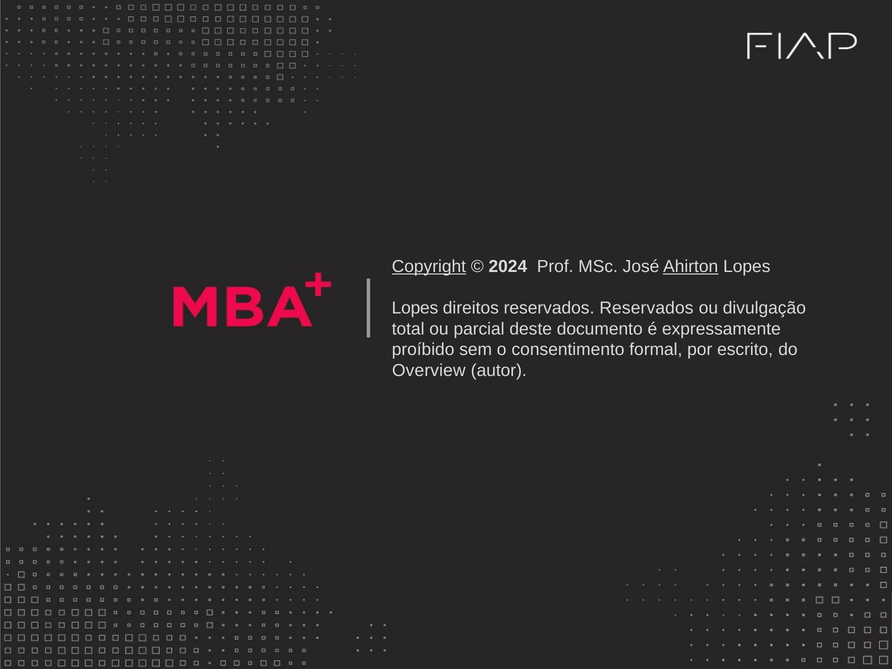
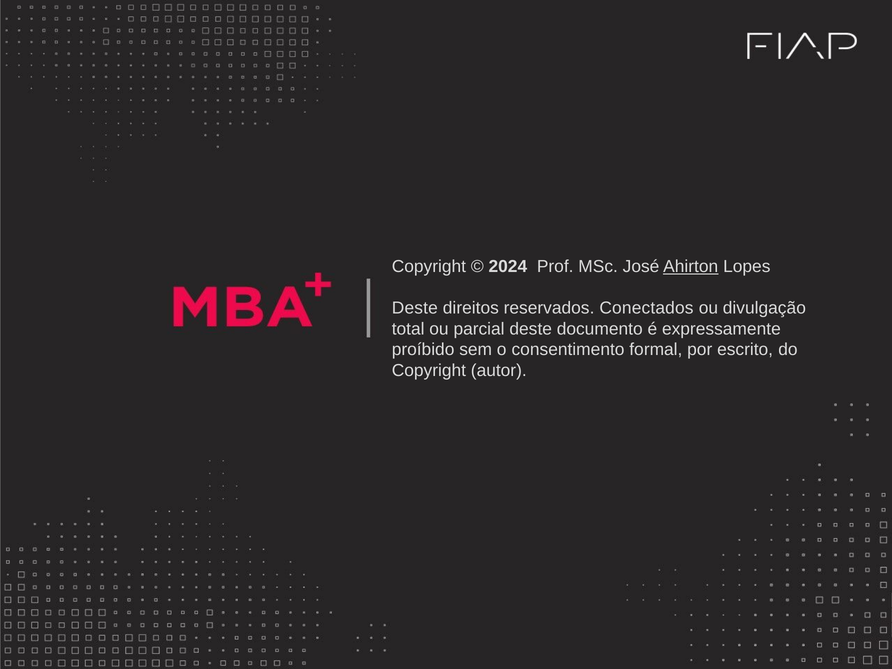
Copyright at (429, 266) underline: present -> none
Lopes at (415, 308): Lopes -> Deste
reservados Reservados: Reservados -> Conectados
Overview at (429, 370): Overview -> Copyright
